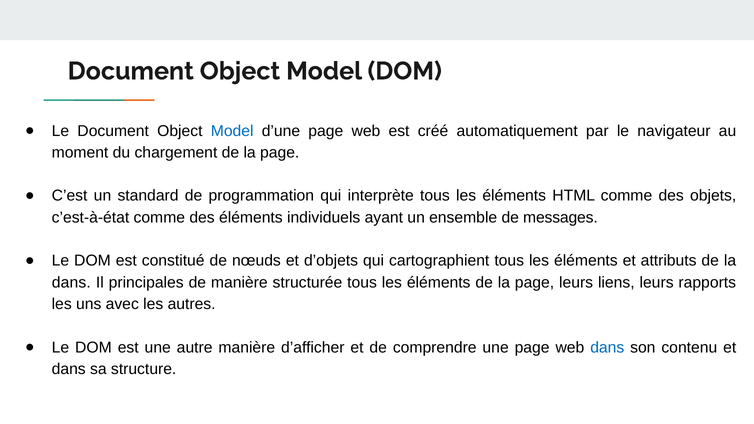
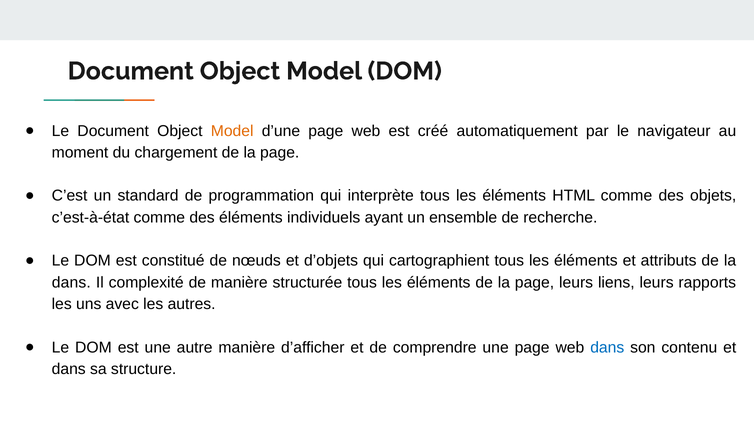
Model at (232, 131) colour: blue -> orange
messages: messages -> recherche
principales: principales -> complexité
